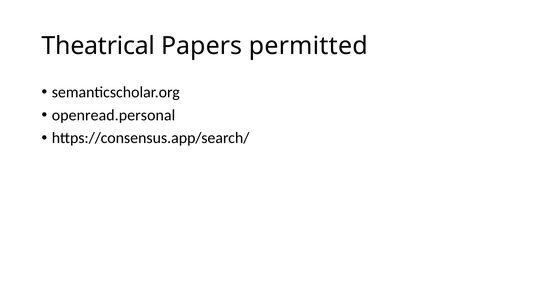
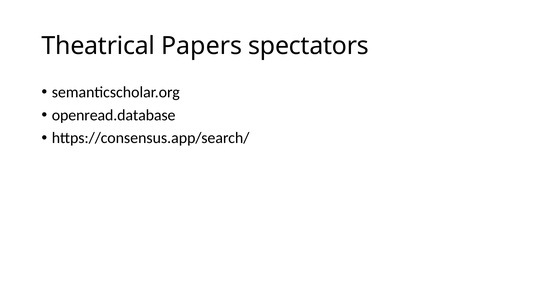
permitted: permitted -> spectators
openread.personal: openread.personal -> openread.database
